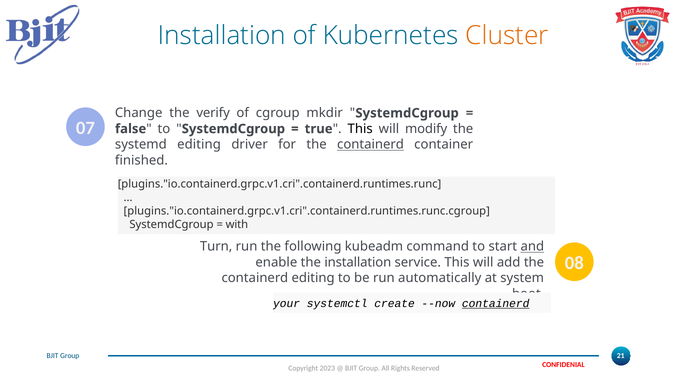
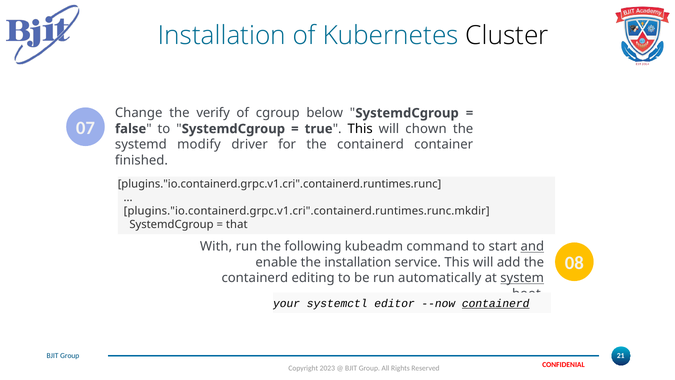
Cluster colour: orange -> black
mkdir: mkdir -> below
modify: modify -> chown
systemd editing: editing -> modify
containerd at (371, 145) underline: present -> none
plugins."io.containerd.grpc.v1.cri".containerd.runtimes.runc.cgroup: plugins."io.containerd.grpc.v1.cri".containerd.runtimes.runc.cgroup -> plugins."io.containerd.grpc.v1.cri".containerd.runtimes.runc.mkdir
with: with -> that
Turn: Turn -> With
system underline: none -> present
create: create -> editor
